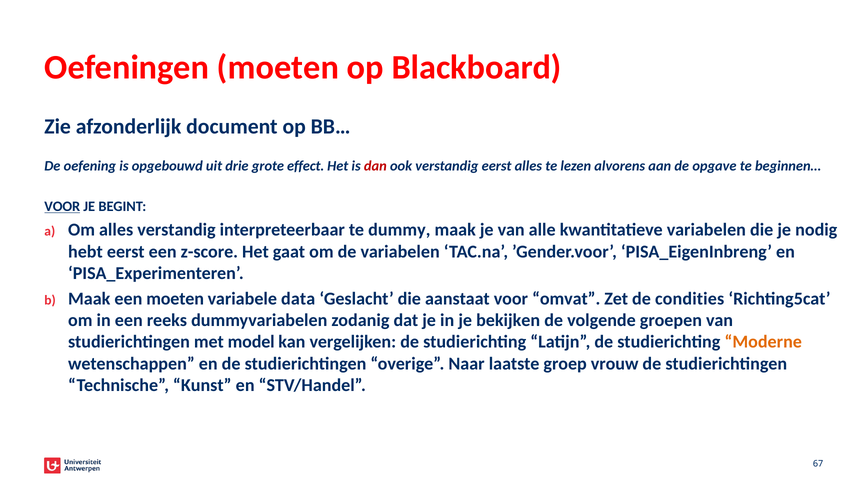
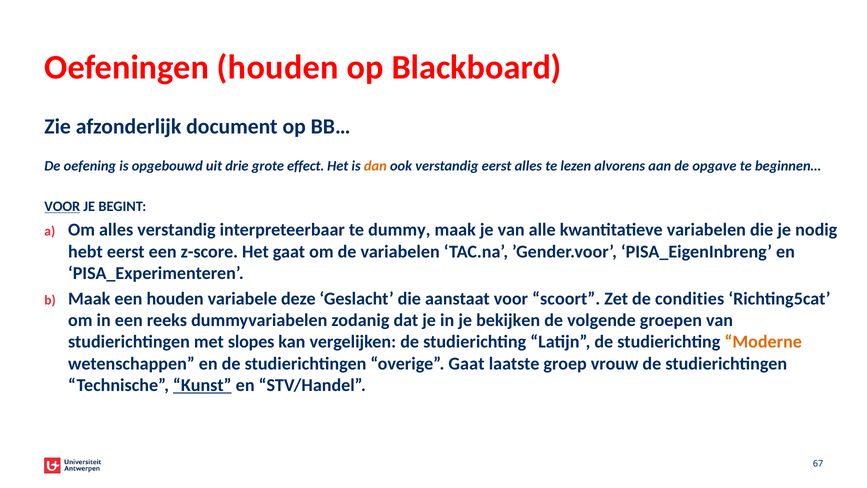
Oefeningen moeten: moeten -> houden
dan colour: red -> orange
een moeten: moeten -> houden
data: data -> deze
omvat: omvat -> scoort
model: model -> slopes
overige Naar: Naar -> Gaat
Kunst underline: none -> present
